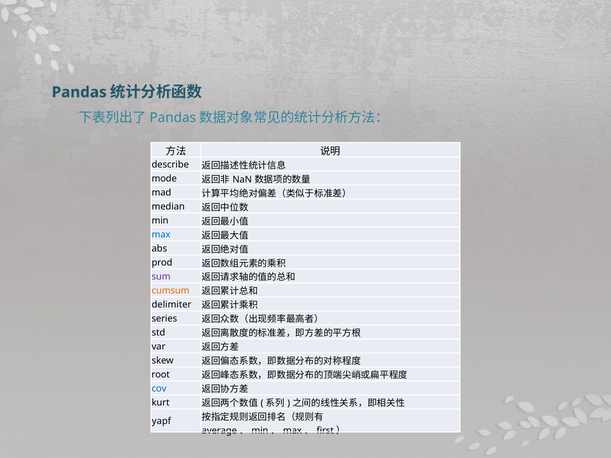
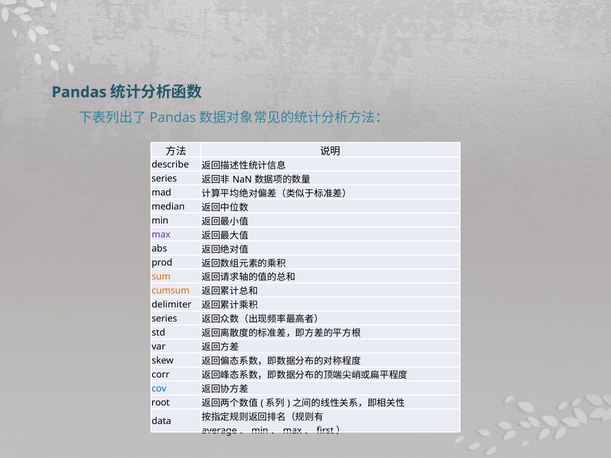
mode at (164, 179): mode -> series
max at (161, 235) colour: blue -> purple
sum colour: purple -> orange
root: root -> corr
kurt: kurt -> root
yapf: yapf -> data
